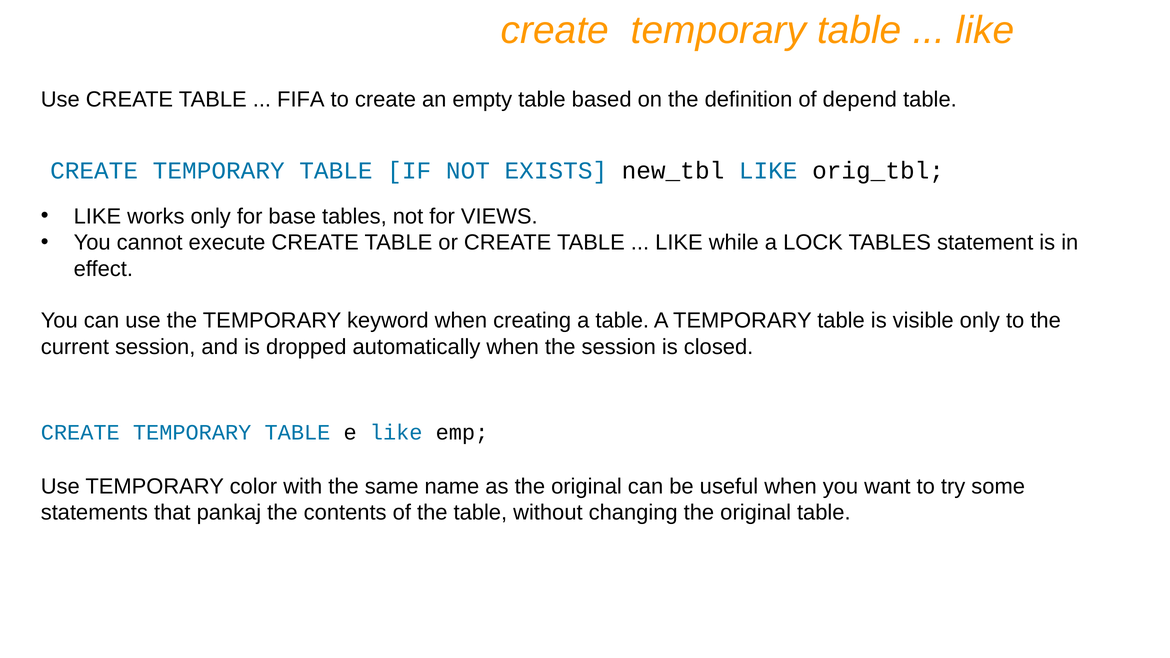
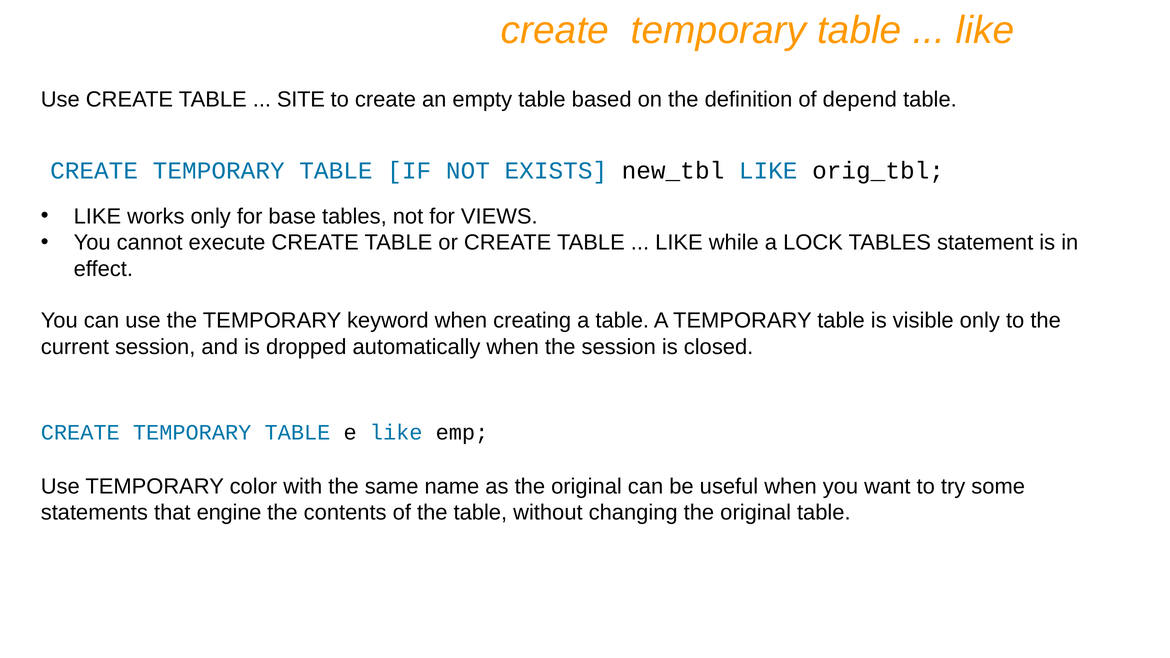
FIFA: FIFA -> SITE
pankaj: pankaj -> engine
